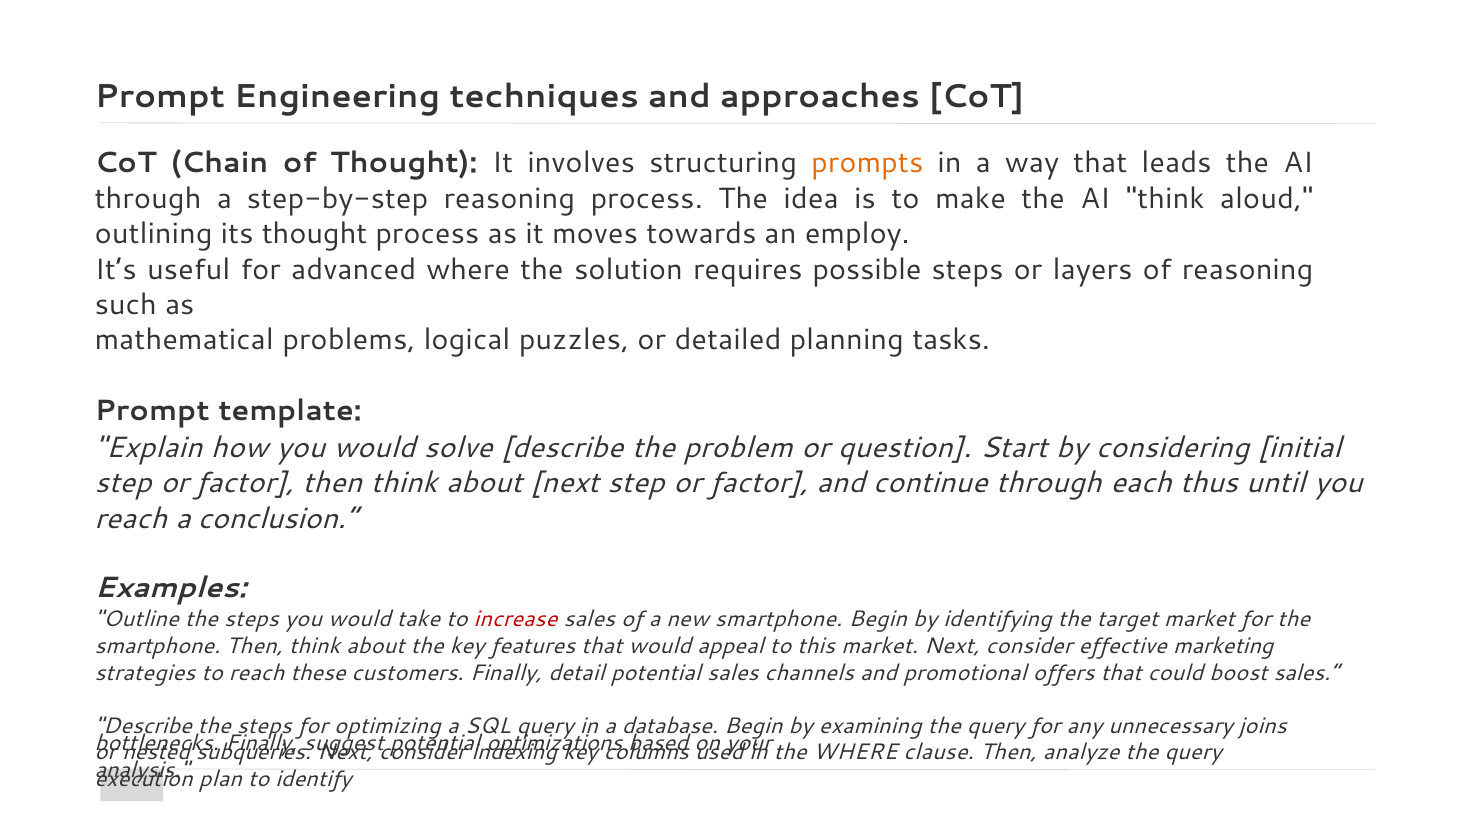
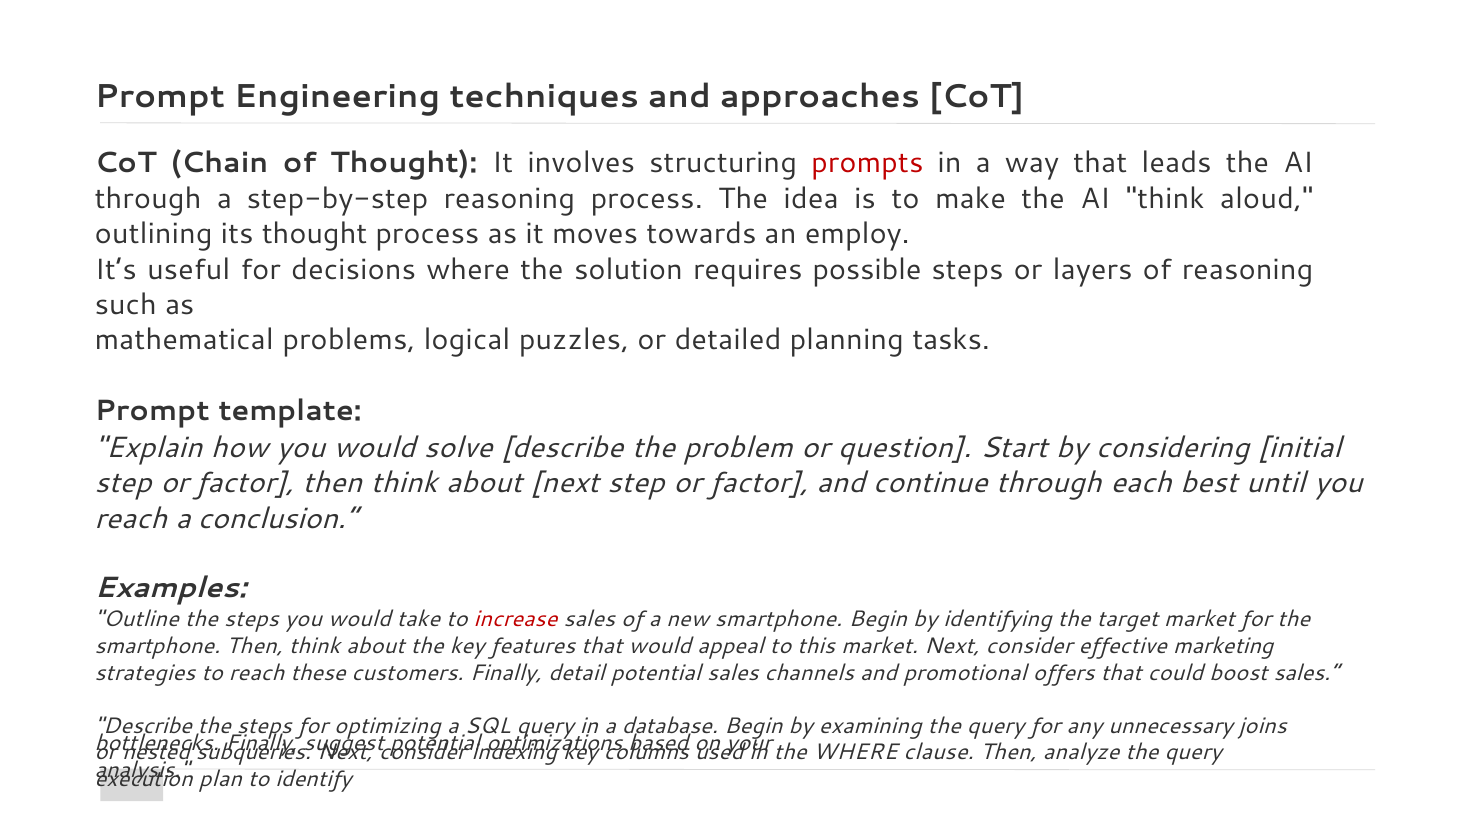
prompts colour: orange -> red
advanced: advanced -> decisions
thus: thus -> best
